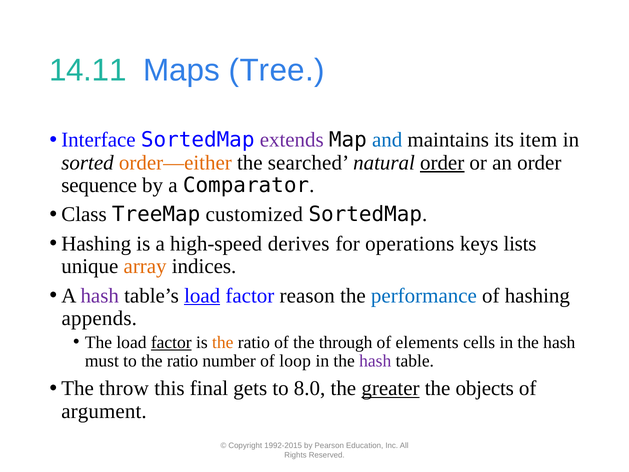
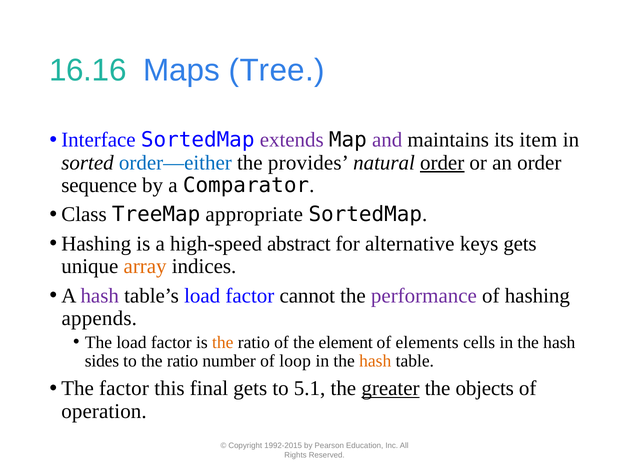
14.11: 14.11 -> 16.16
and colour: blue -> purple
order—either colour: orange -> blue
searched: searched -> provides
customized: customized -> appropriate
derives: derives -> abstract
operations: operations -> alternative
keys lists: lists -> gets
load at (202, 295) underline: present -> none
reason: reason -> cannot
performance colour: blue -> purple
factor at (171, 342) underline: present -> none
through: through -> element
must: must -> sides
hash at (375, 361) colour: purple -> orange
The throw: throw -> factor
8.0: 8.0 -> 5.1
argument: argument -> operation
